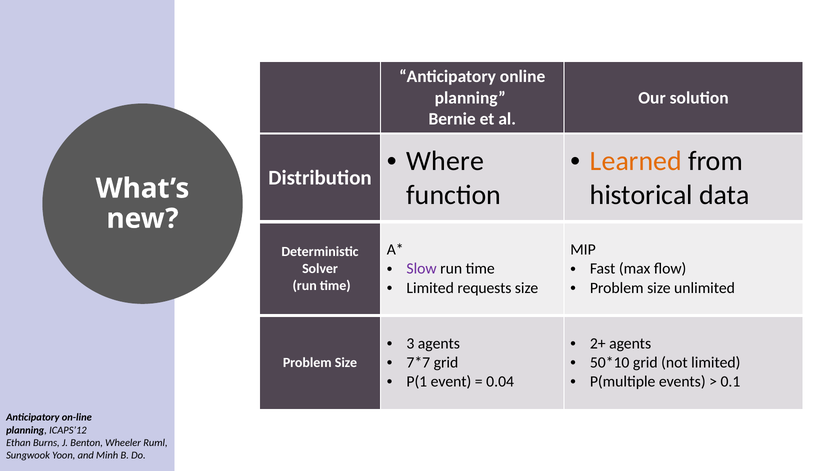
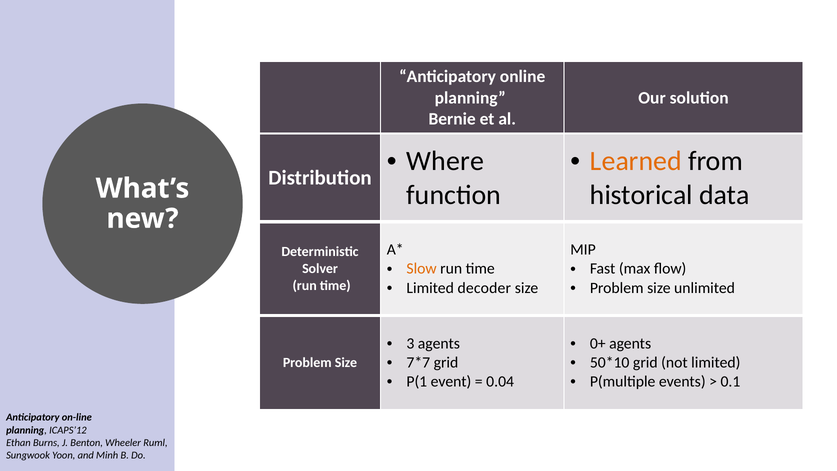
Slow colour: purple -> orange
requests: requests -> decoder
2+: 2+ -> 0+
